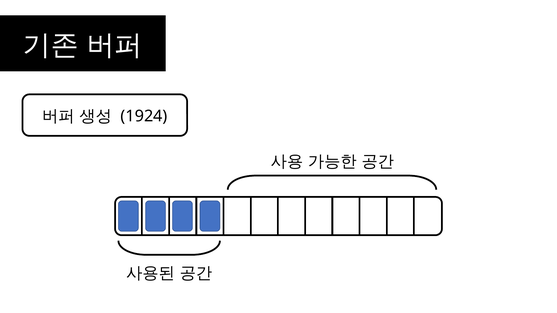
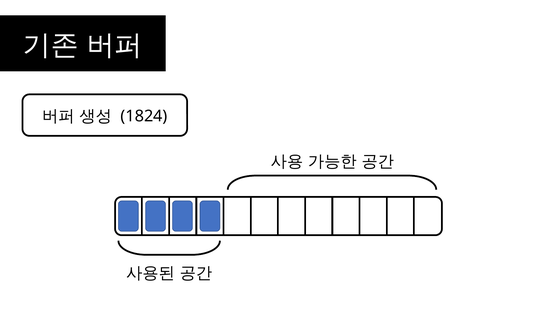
1924: 1924 -> 1824
